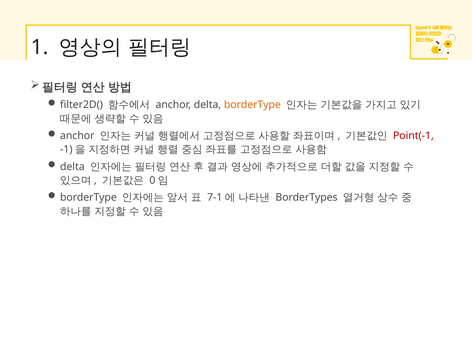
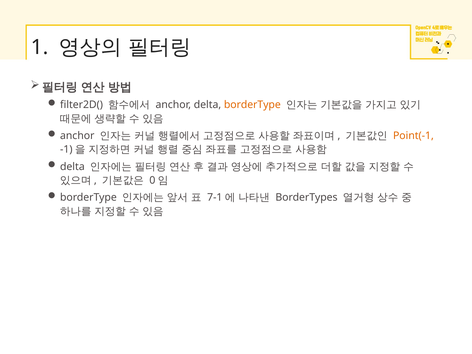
Point(-1 colour: red -> orange
